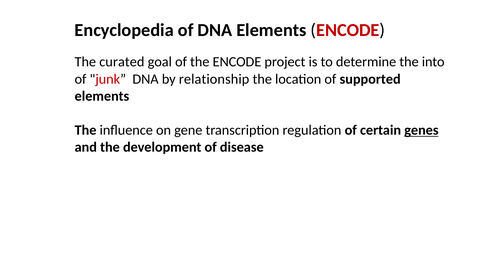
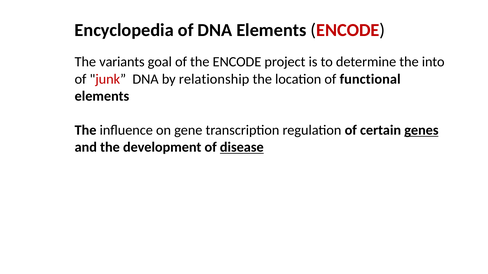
curated: curated -> variants
supported: supported -> functional
disease underline: none -> present
